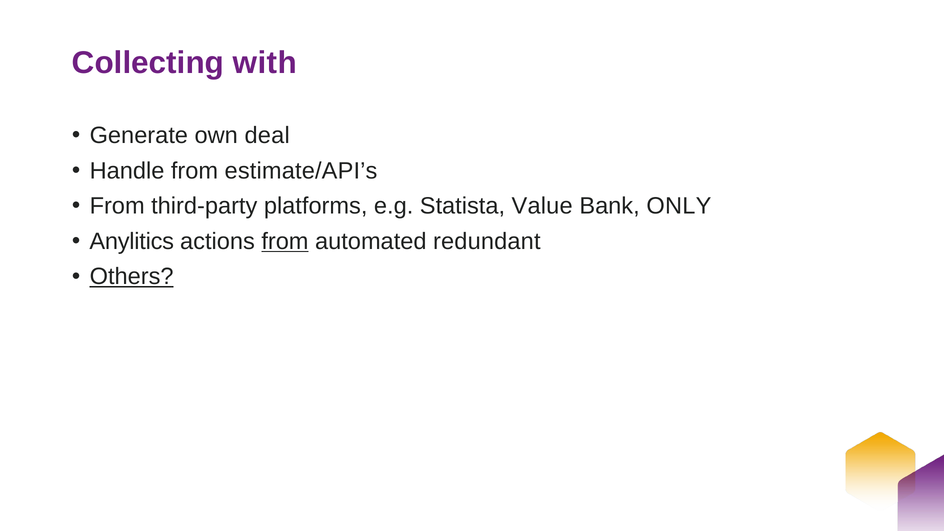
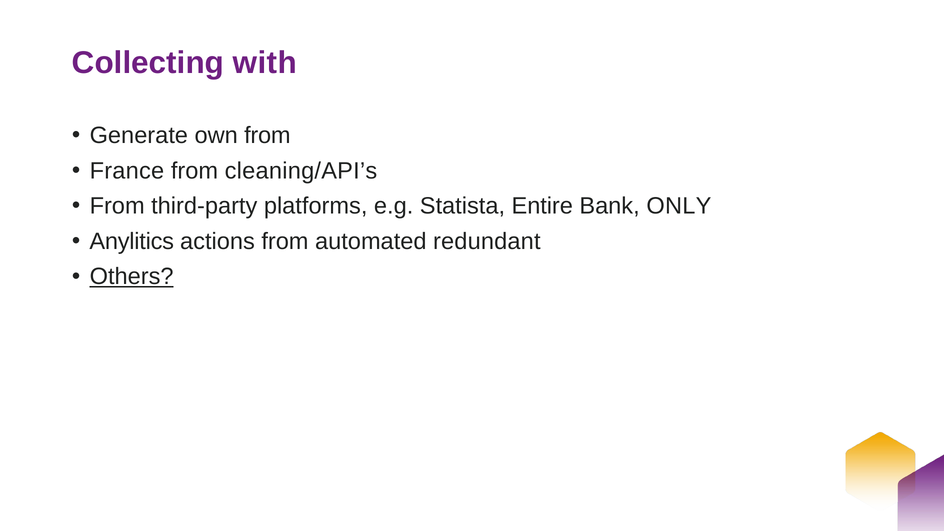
own deal: deal -> from
Handle: Handle -> France
estimate/API’s: estimate/API’s -> cleaning/API’s
Value: Value -> Entire
from at (285, 241) underline: present -> none
